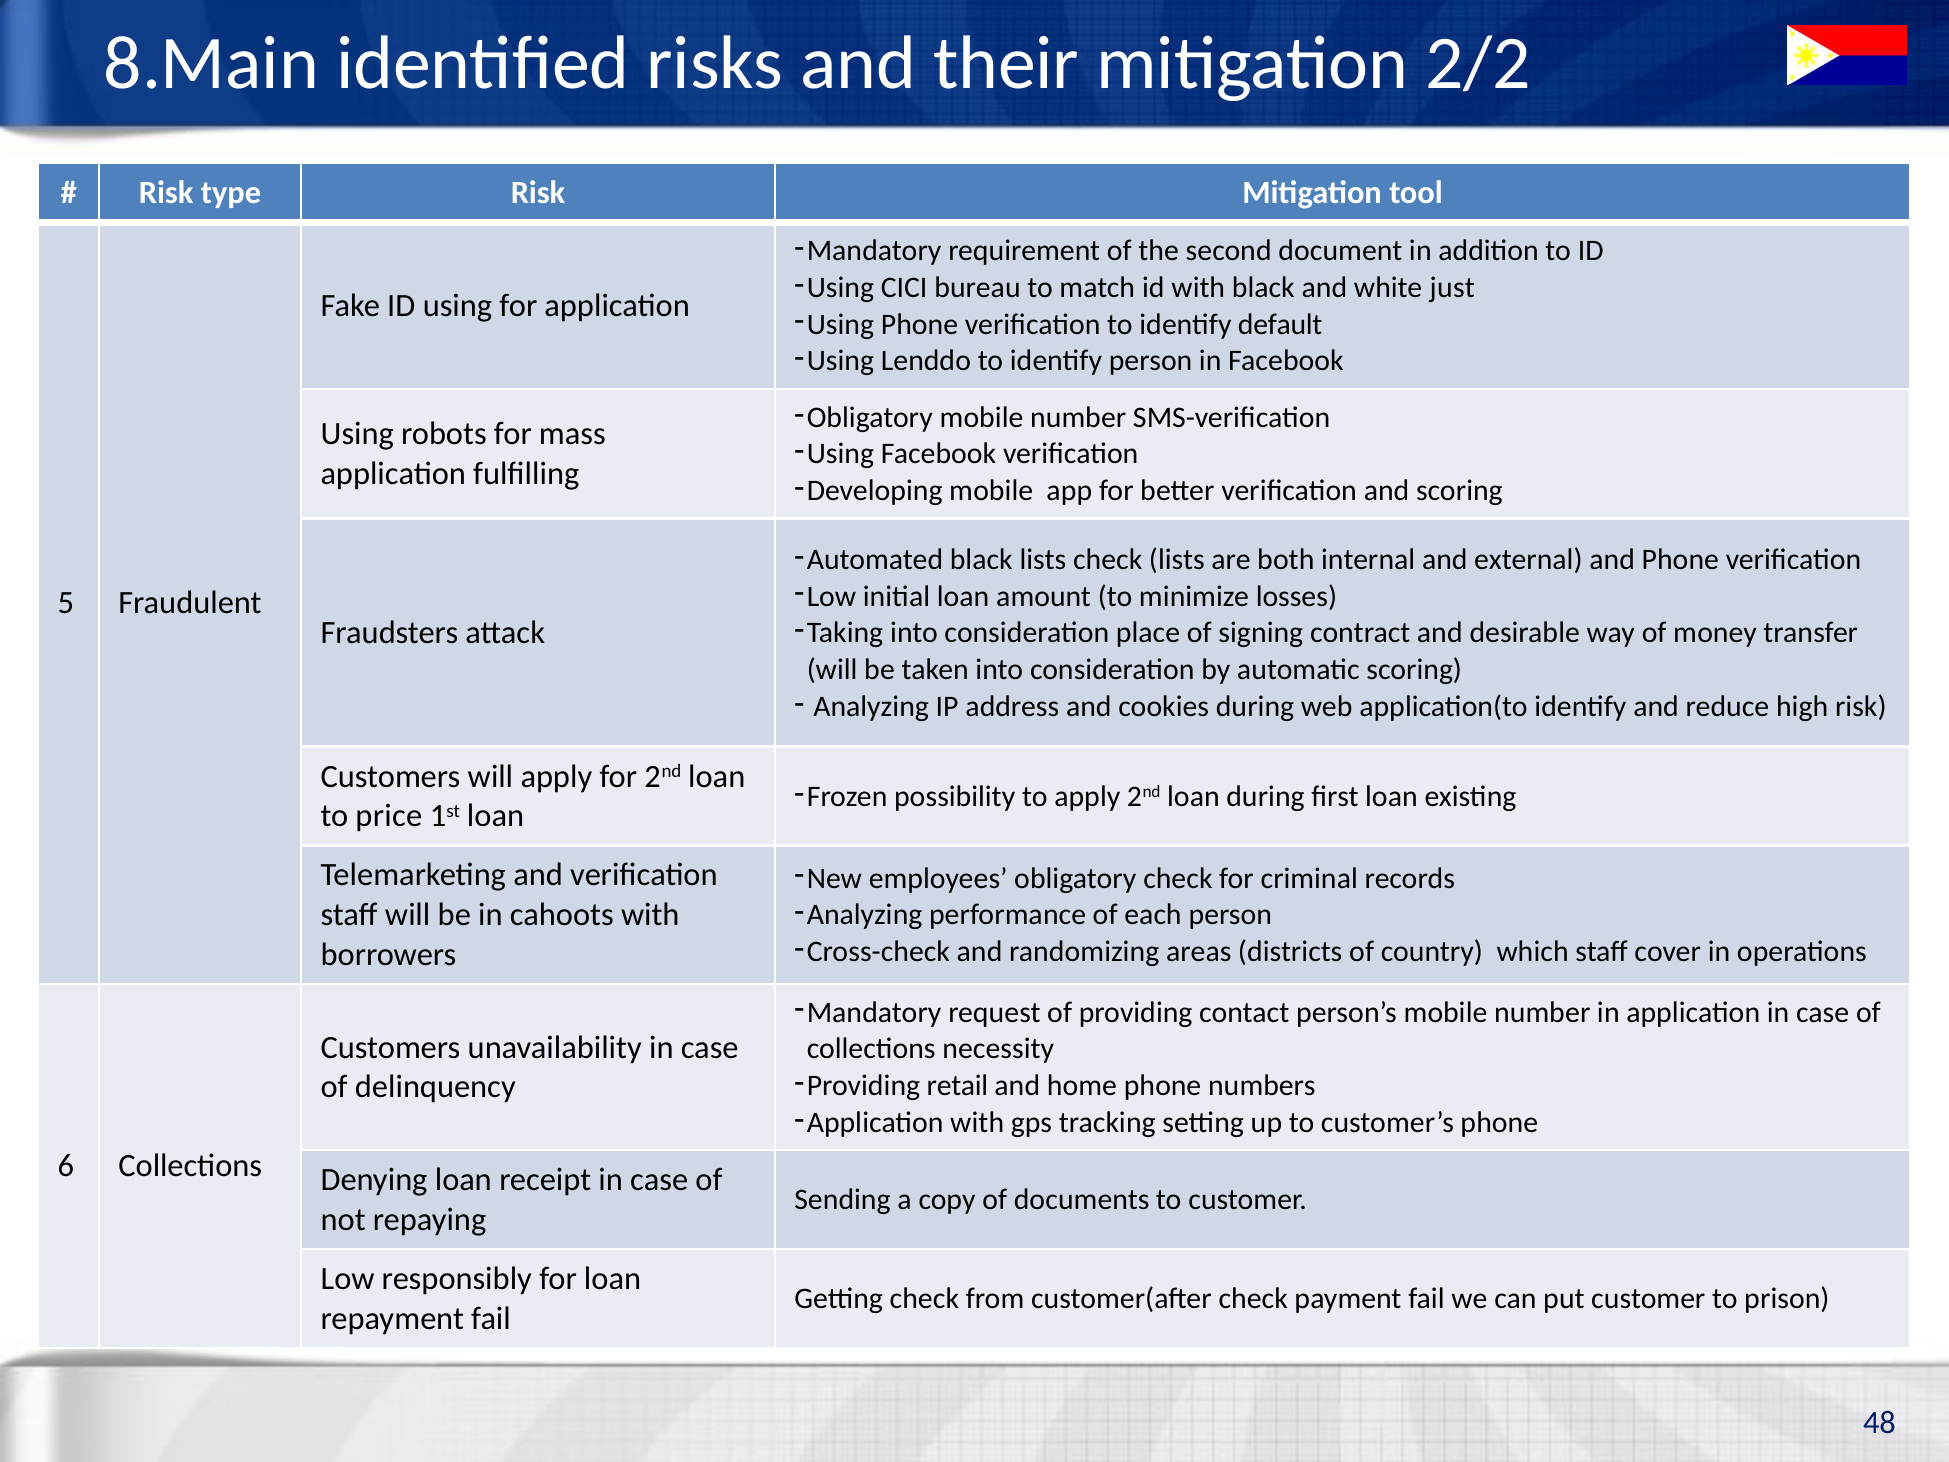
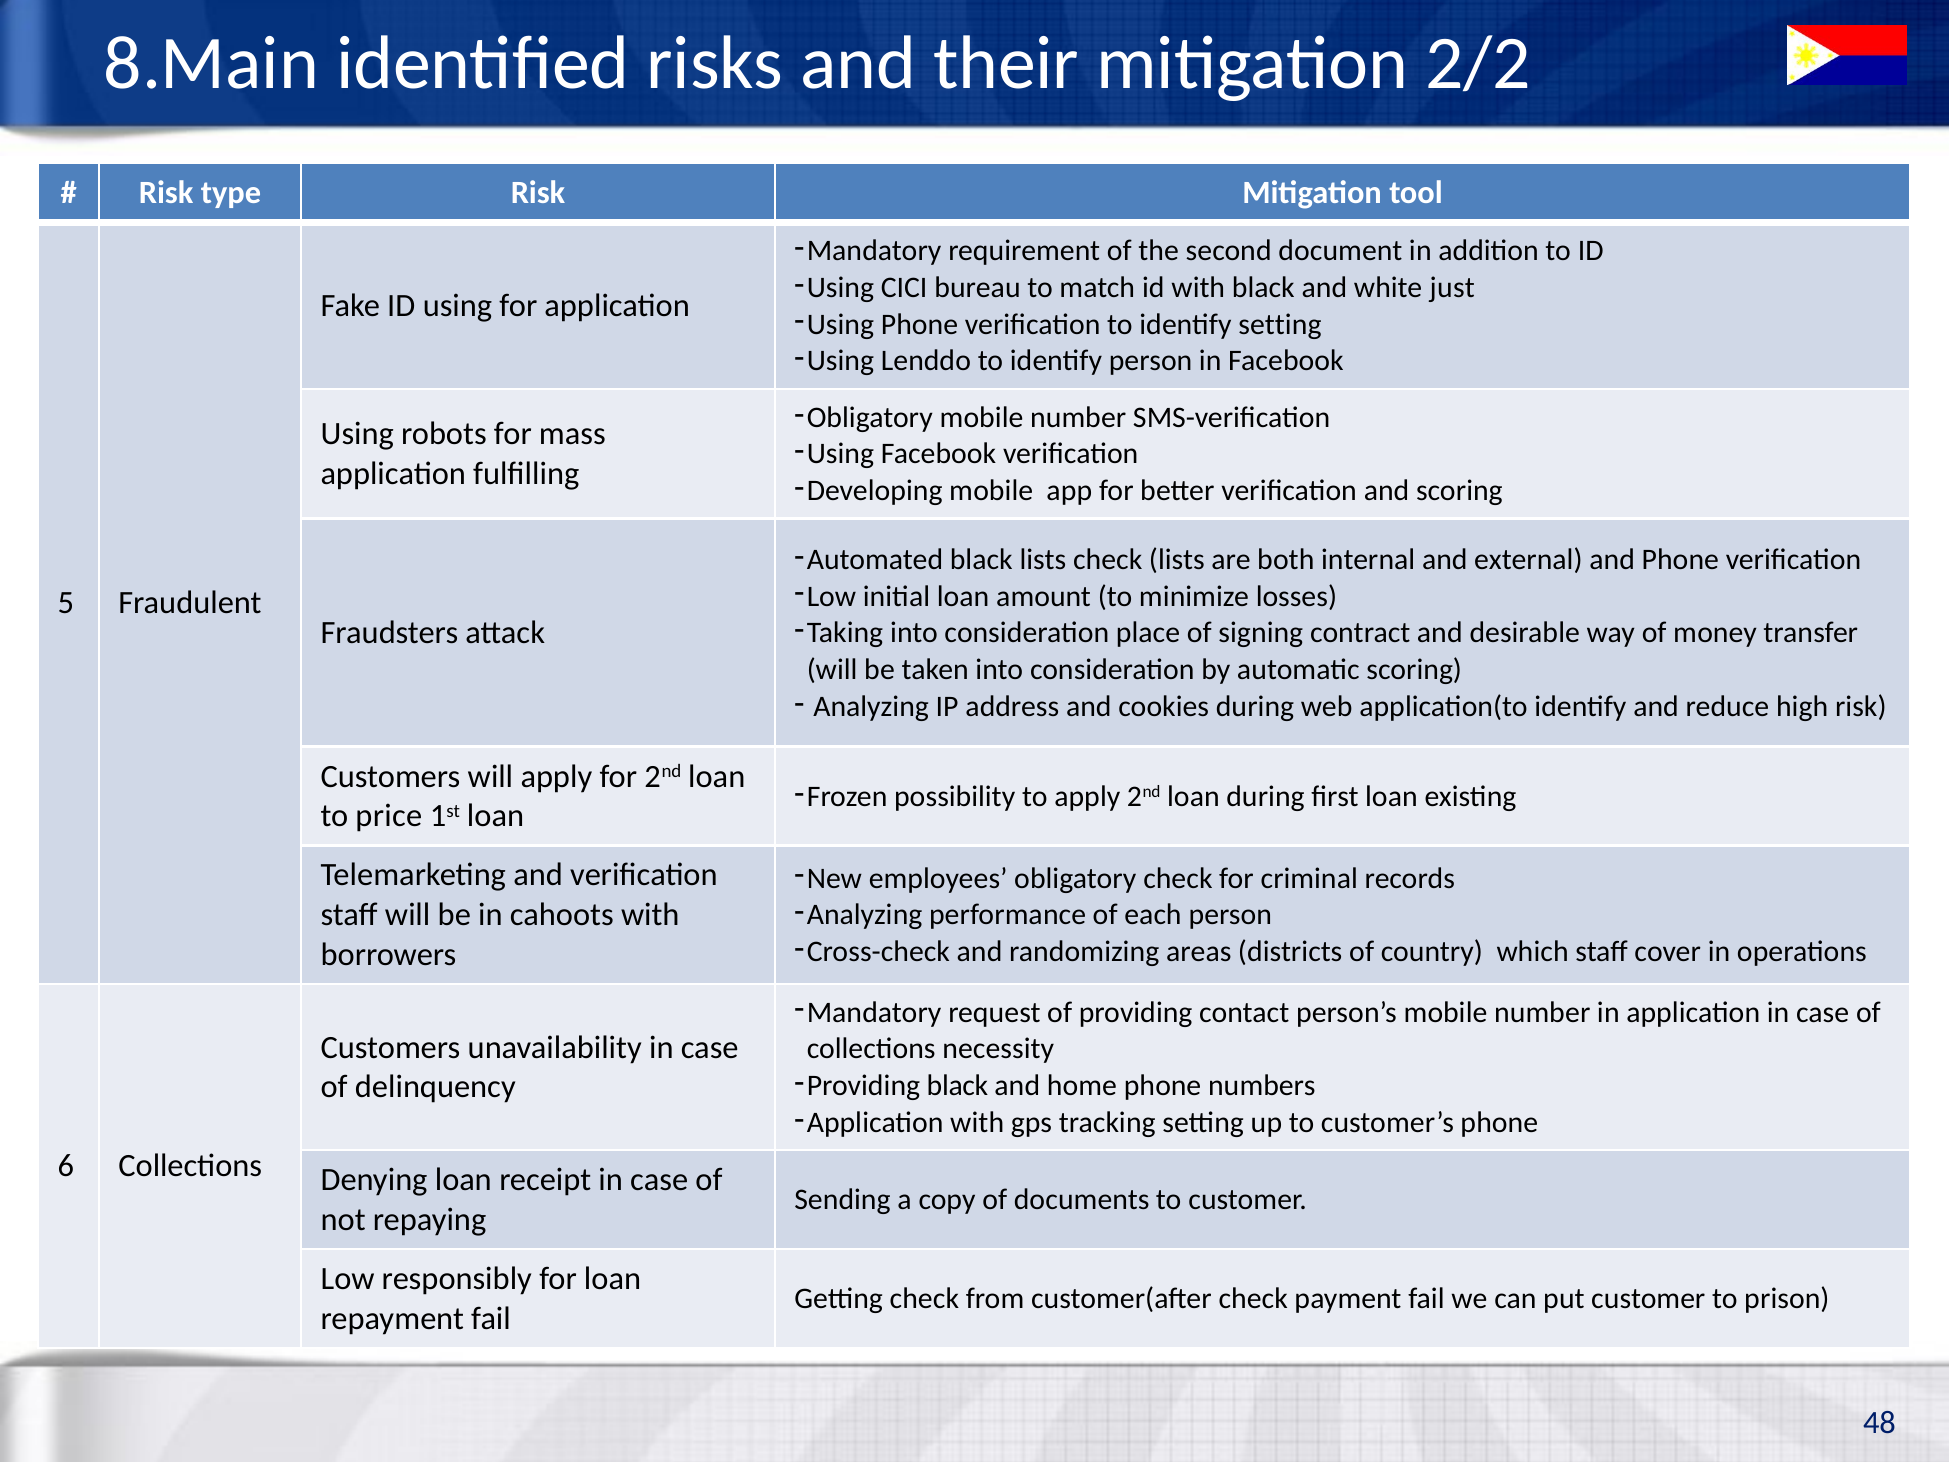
identify default: default -> setting
Providing retail: retail -> black
